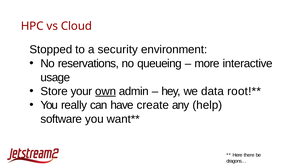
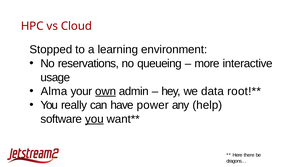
security: security -> learning
Store: Store -> Alma
create: create -> power
you at (94, 119) underline: none -> present
